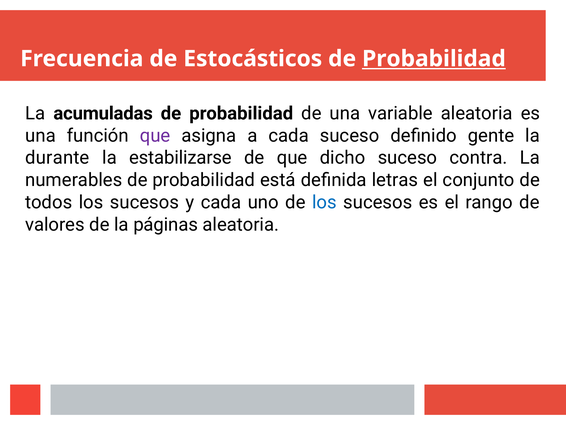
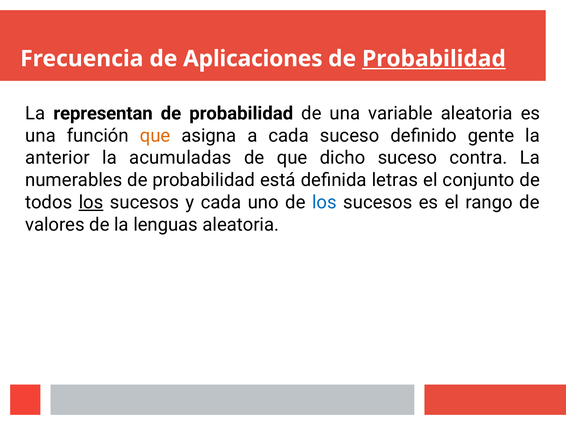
Estocásticos: Estocásticos -> Aplicaciones
acumuladas: acumuladas -> representan
que at (155, 135) colour: purple -> orange
durante: durante -> anterior
estabilizarse: estabilizarse -> acumuladas
los at (91, 202) underline: none -> present
páginas: páginas -> lenguas
